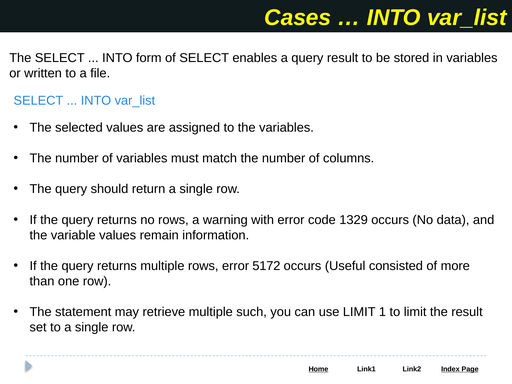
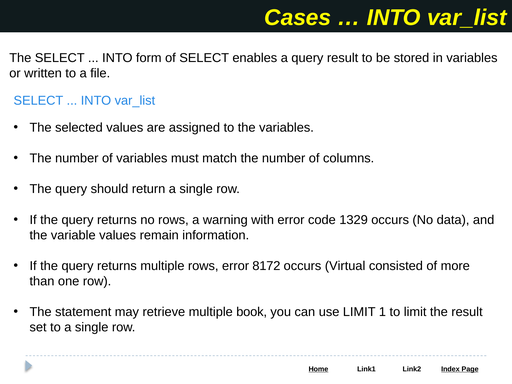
5172: 5172 -> 8172
Useful: Useful -> Virtual
such: such -> book
